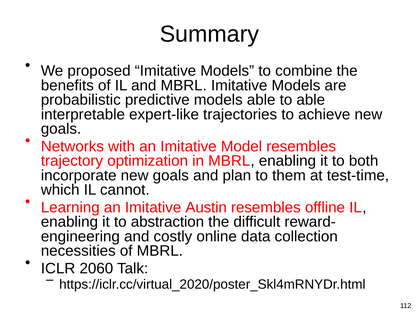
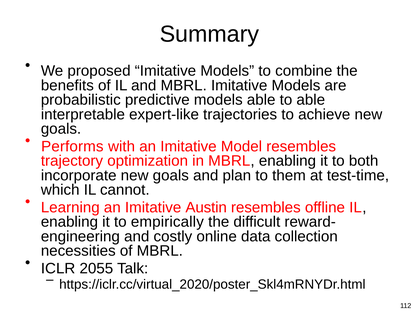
Networks: Networks -> Performs
abstraction: abstraction -> empirically
2060: 2060 -> 2055
